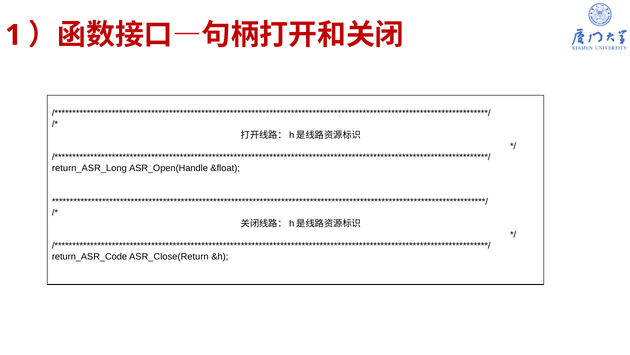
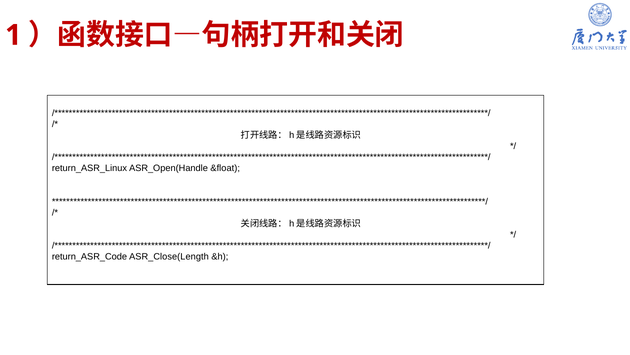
return_ASR_Long: return_ASR_Long -> return_ASR_Linux
ASR_Close(Return: ASR_Close(Return -> ASR_Close(Length
